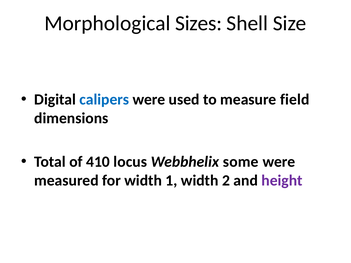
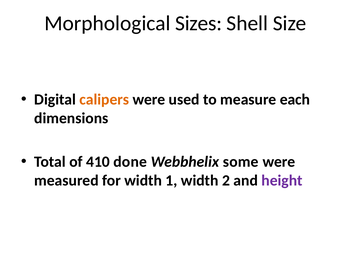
calipers colour: blue -> orange
field: field -> each
locus: locus -> done
